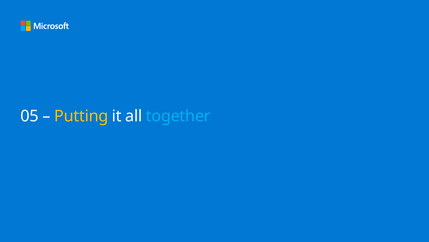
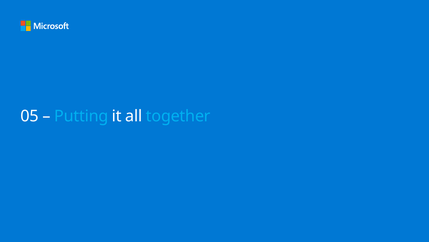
Putting colour: yellow -> light blue
